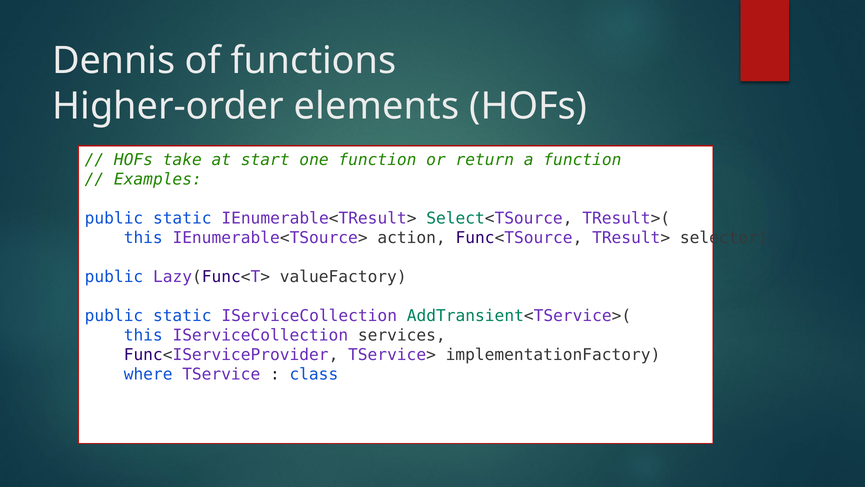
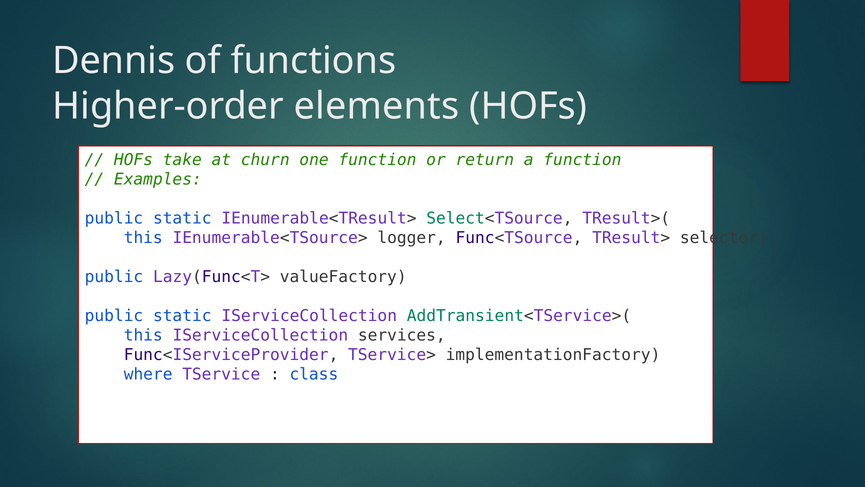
start: start -> churn
action: action -> logger
